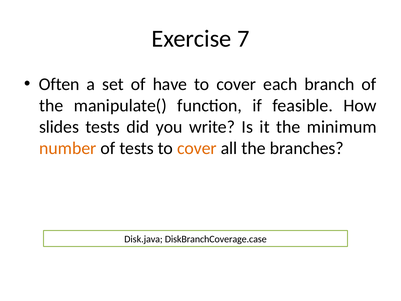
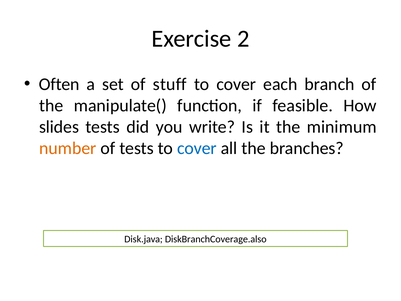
7: 7 -> 2
have: have -> stuff
cover at (197, 148) colour: orange -> blue
DiskBranchCoverage.case: DiskBranchCoverage.case -> DiskBranchCoverage.also
